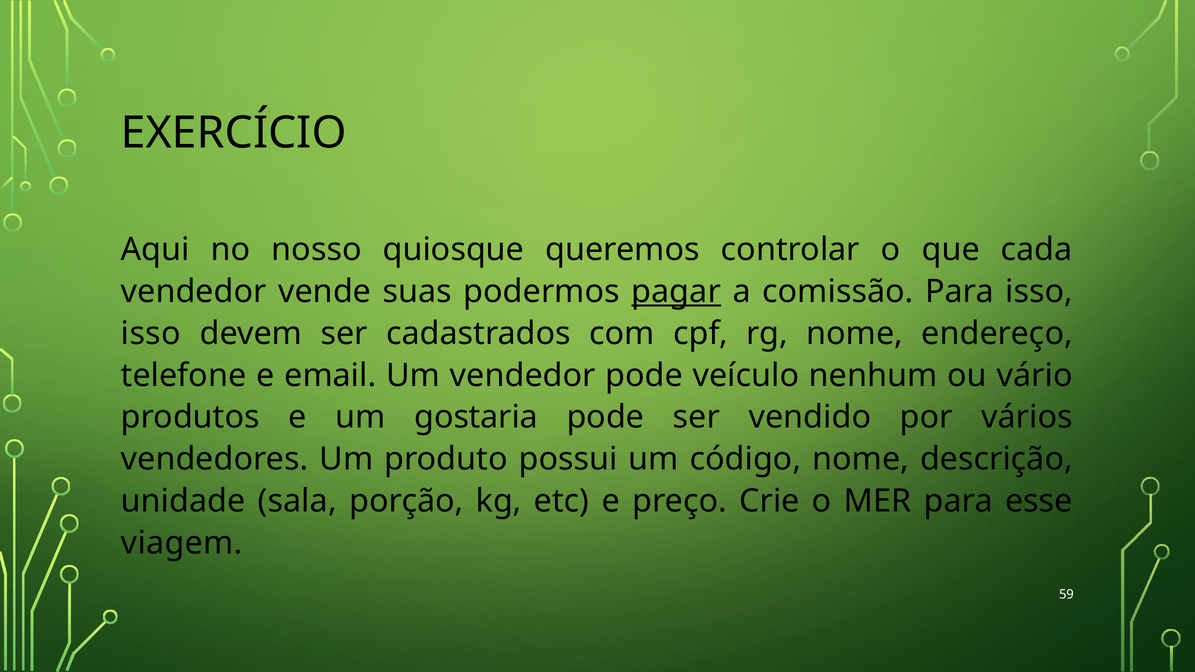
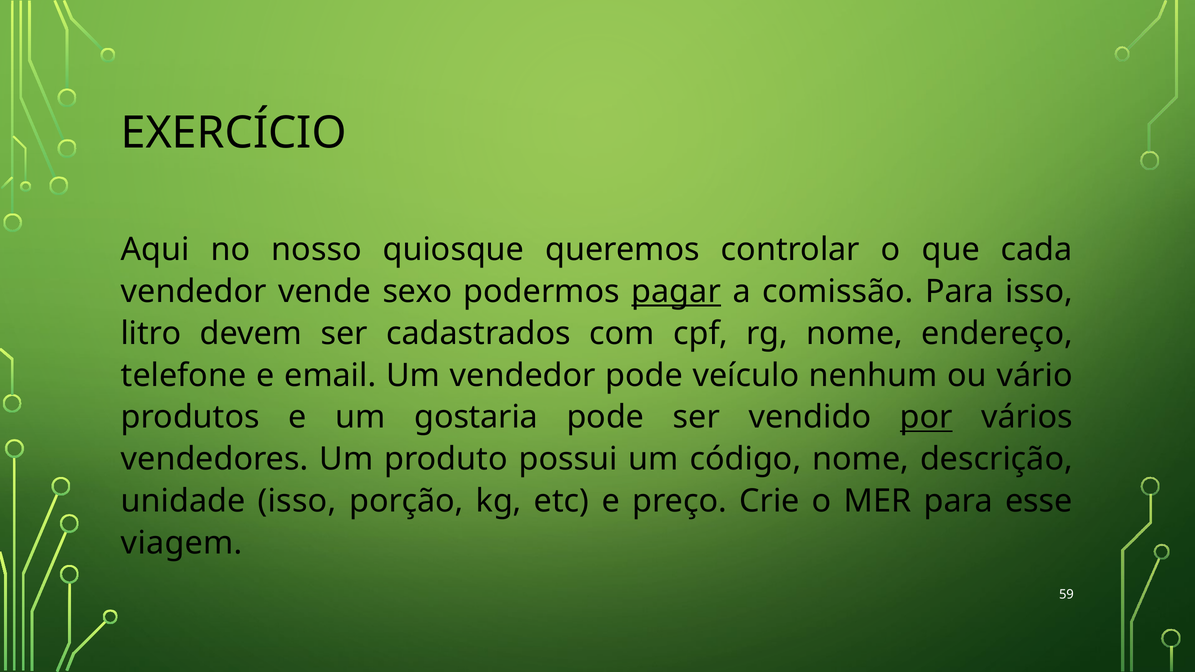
suas: suas -> sexo
isso at (151, 334): isso -> litro
por underline: none -> present
unidade sala: sala -> isso
